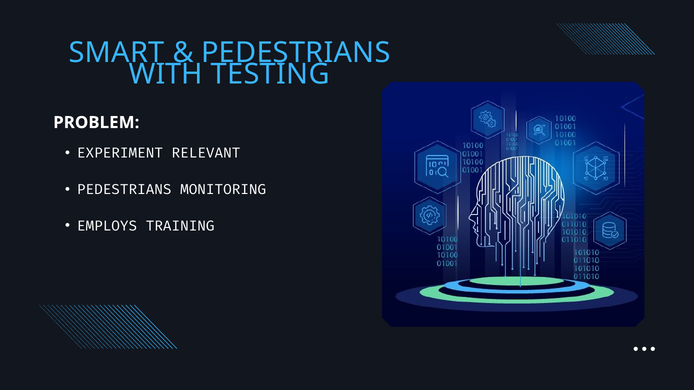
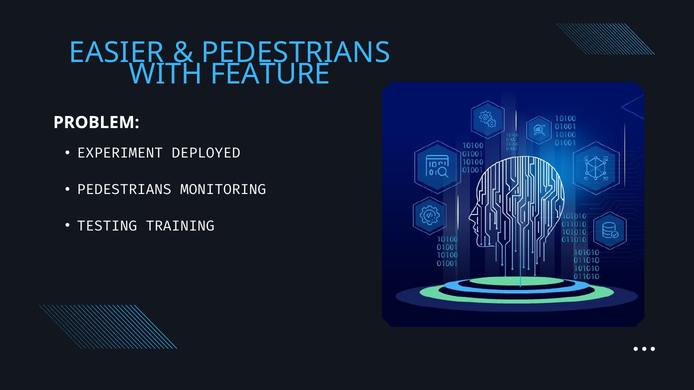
SMART: SMART -> EASIER
TESTING: TESTING -> FEATURE
RELEVANT: RELEVANT -> DEPLOYED
EMPLOYS: EMPLOYS -> TESTING
